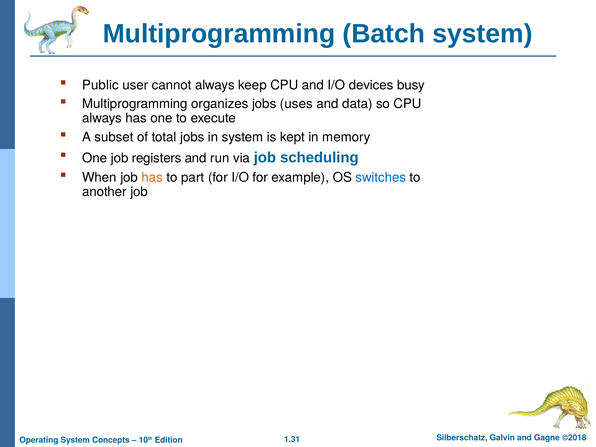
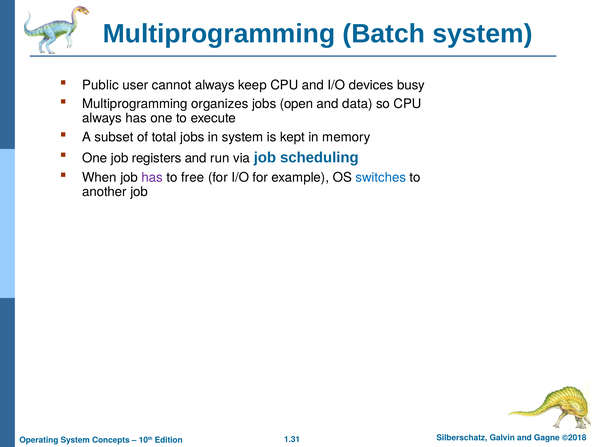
uses: uses -> open
has at (152, 177) colour: orange -> purple
part: part -> free
